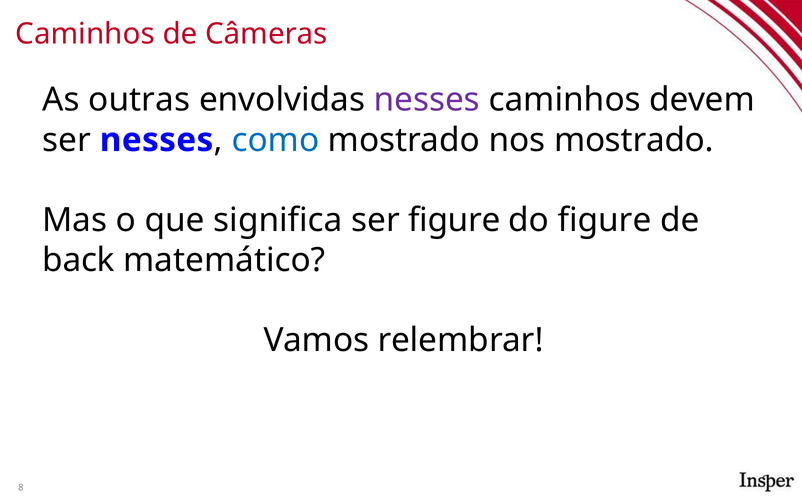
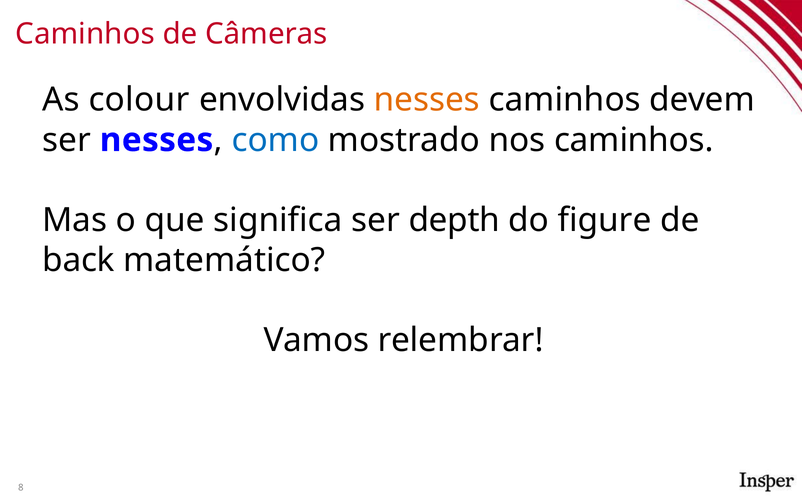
outras: outras -> colour
nesses at (427, 100) colour: purple -> orange
nos mostrado: mostrado -> caminhos
ser figure: figure -> depth
